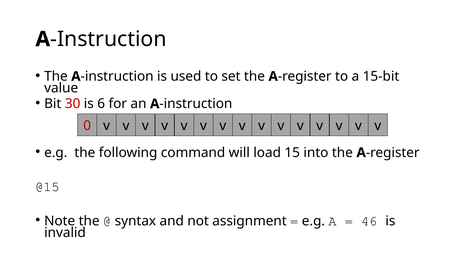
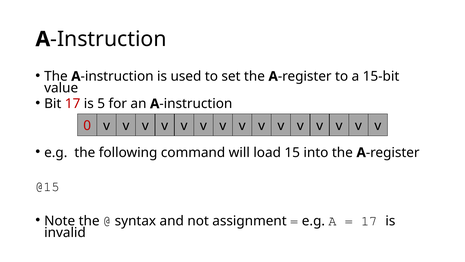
Bit 30: 30 -> 17
6: 6 -> 5
46 at (369, 221): 46 -> 17
